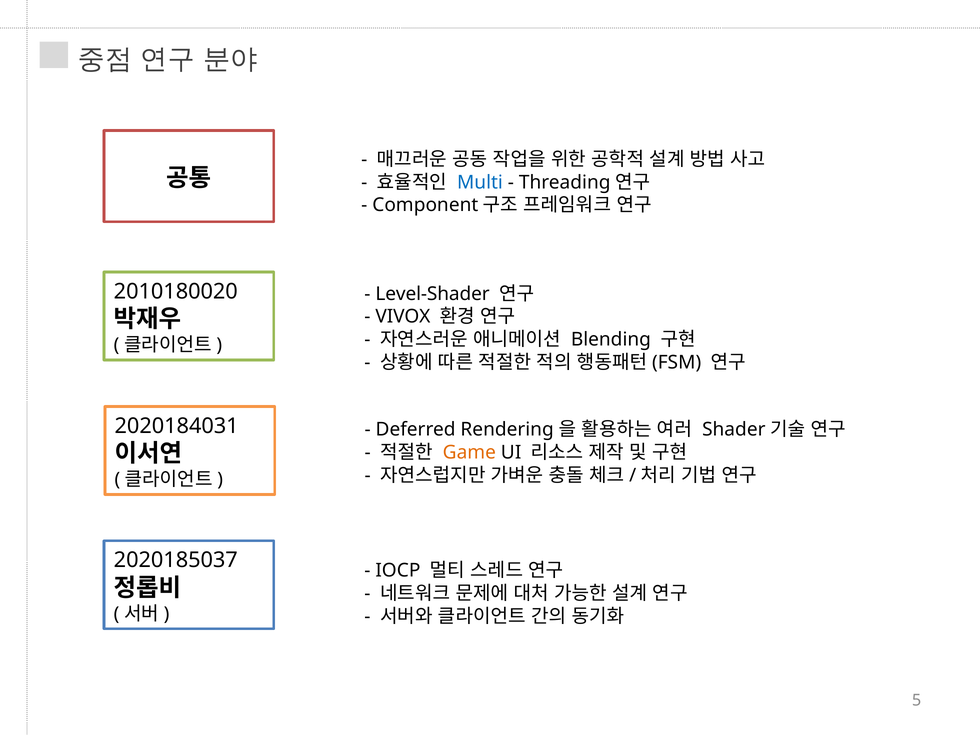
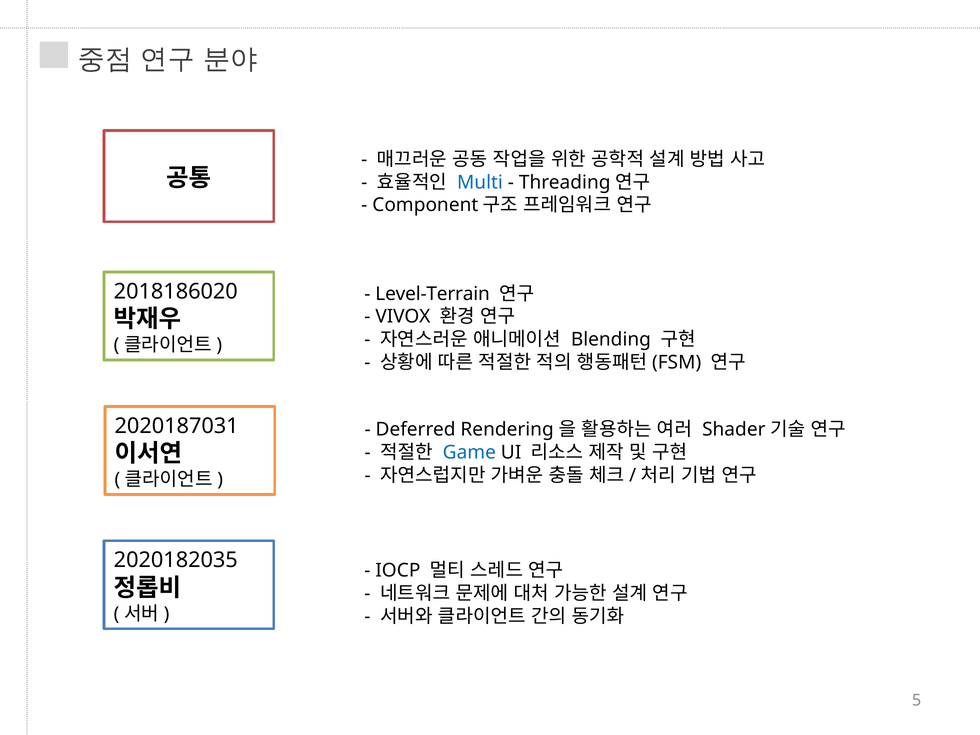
2010180020: 2010180020 -> 2018186020
Level-Shader: Level-Shader -> Level-Terrain
2020184031: 2020184031 -> 2020187031
Game colour: orange -> blue
2020185037: 2020185037 -> 2020182035
